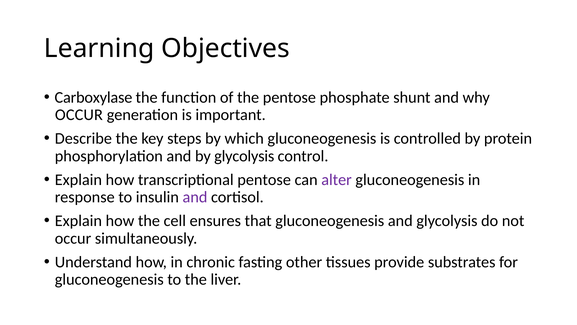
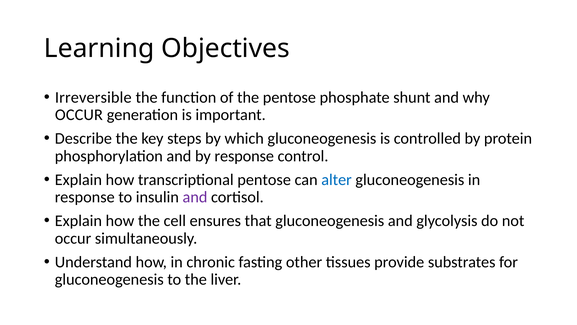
Carboxylase: Carboxylase -> Irreversible
by glycolysis: glycolysis -> response
alter colour: purple -> blue
